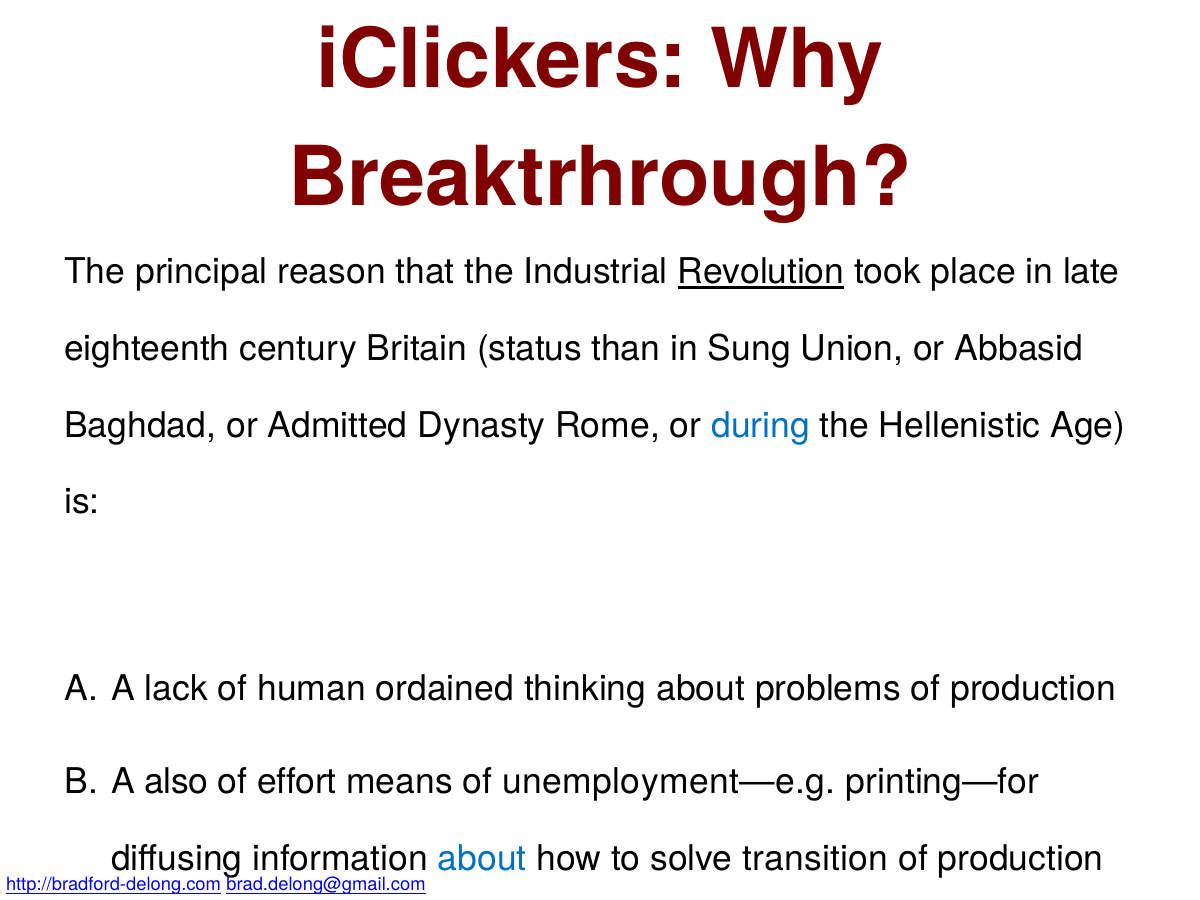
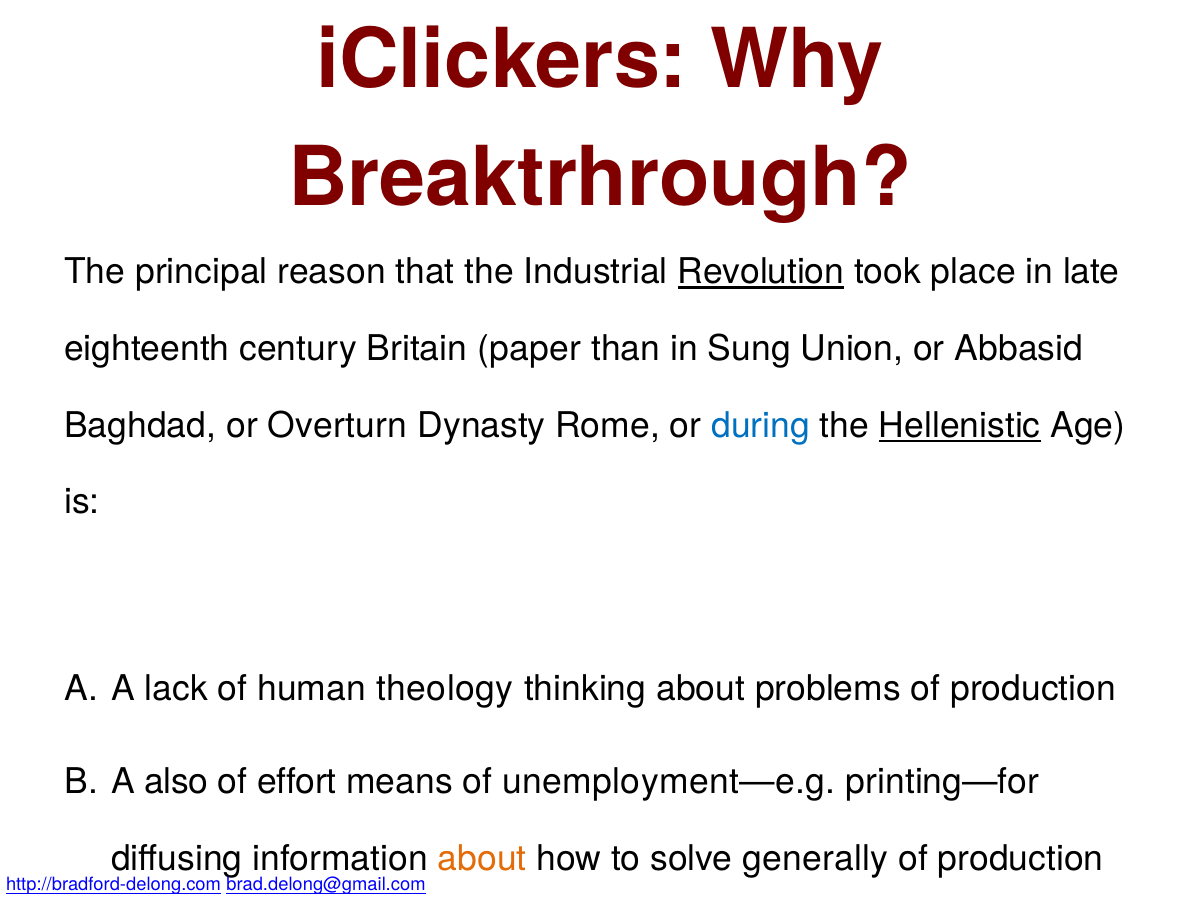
status: status -> paper
Admitted: Admitted -> Overturn
Hellenistic underline: none -> present
ordained: ordained -> theology
about at (482, 859) colour: blue -> orange
transition: transition -> generally
